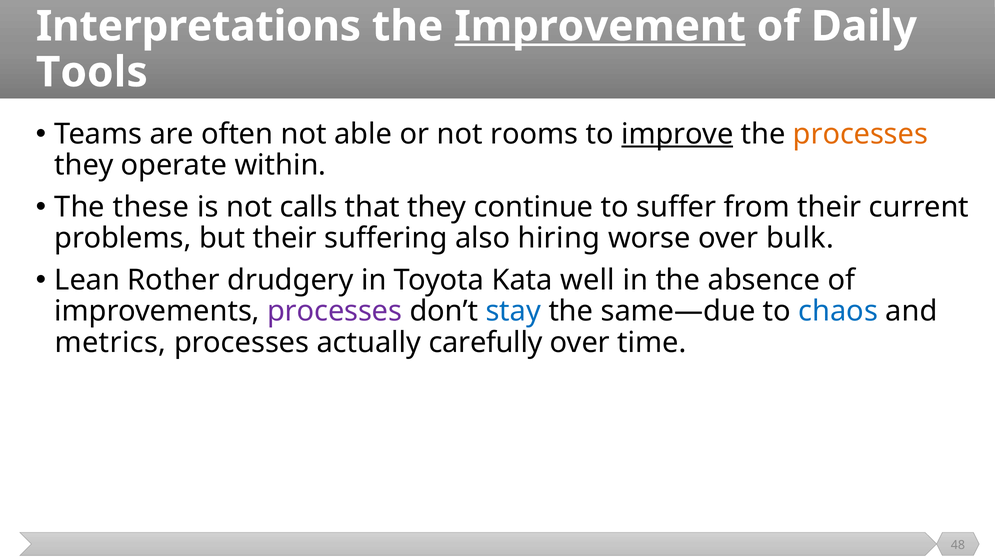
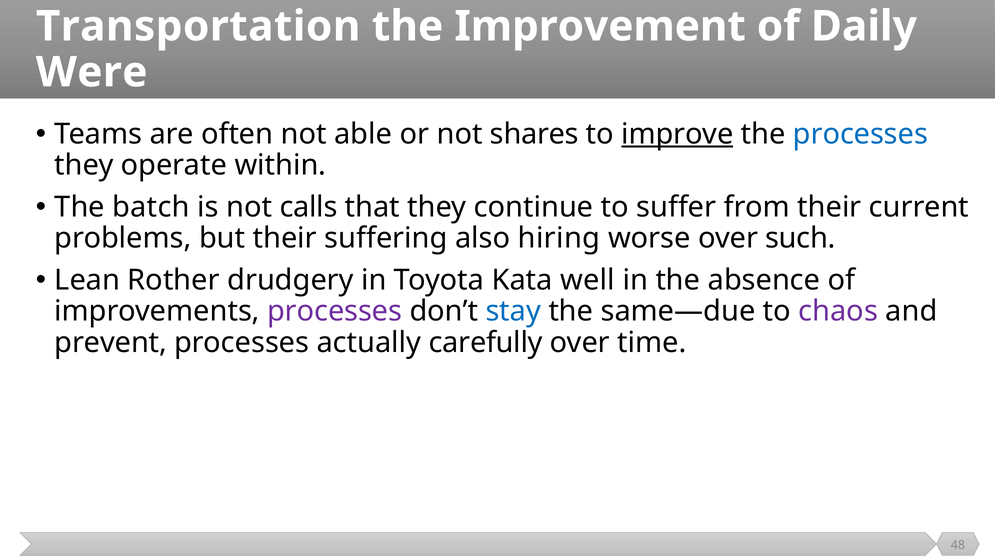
Interpretations: Interpretations -> Transportation
Improvement underline: present -> none
Tools: Tools -> Were
rooms: rooms -> shares
processes at (860, 134) colour: orange -> blue
these: these -> batch
bulk: bulk -> such
chaos colour: blue -> purple
metrics: metrics -> prevent
